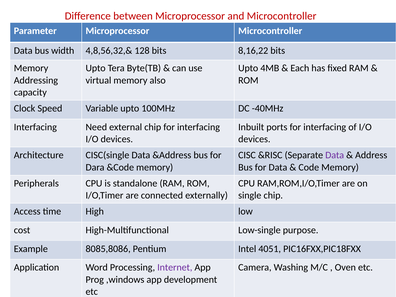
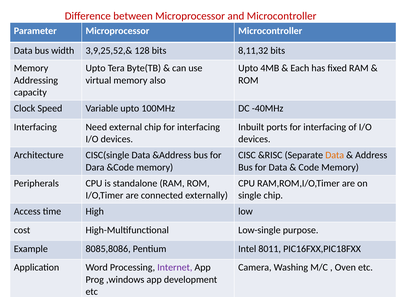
4,8,56,32,&: 4,8,56,32,& -> 3,9,25,52,&
8,16,22: 8,16,22 -> 8,11,32
Data at (335, 155) colour: purple -> orange
4051: 4051 -> 8011
